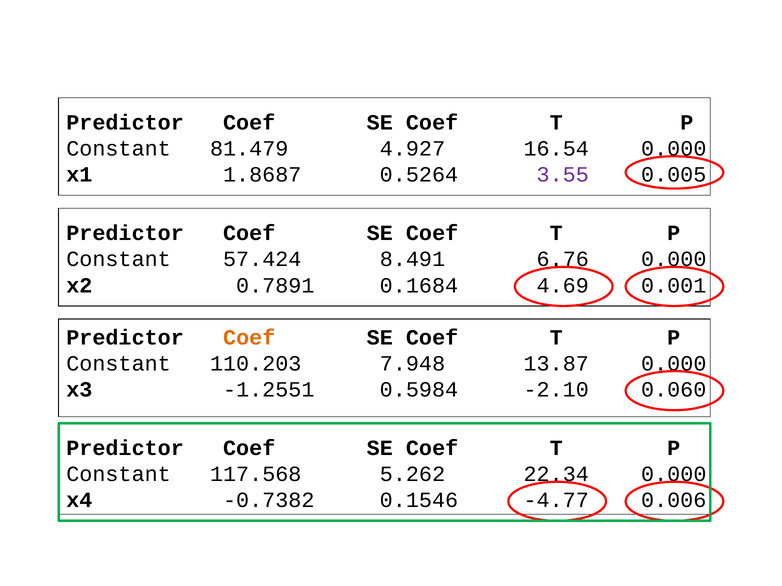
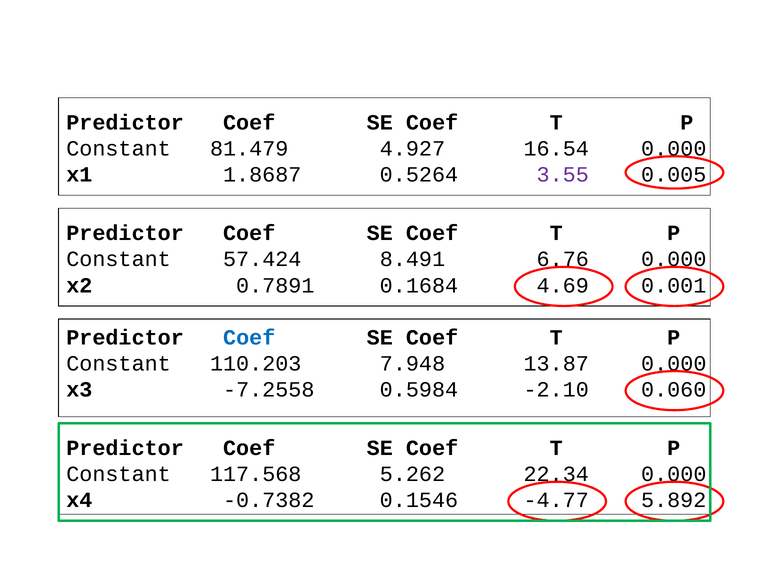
Coef at (249, 338) colour: orange -> blue
-1.2551: -1.2551 -> -7.2558
0.006: 0.006 -> 5.892
